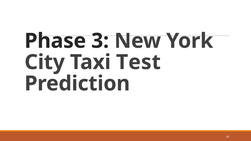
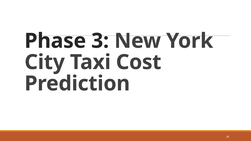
Test: Test -> Cost
